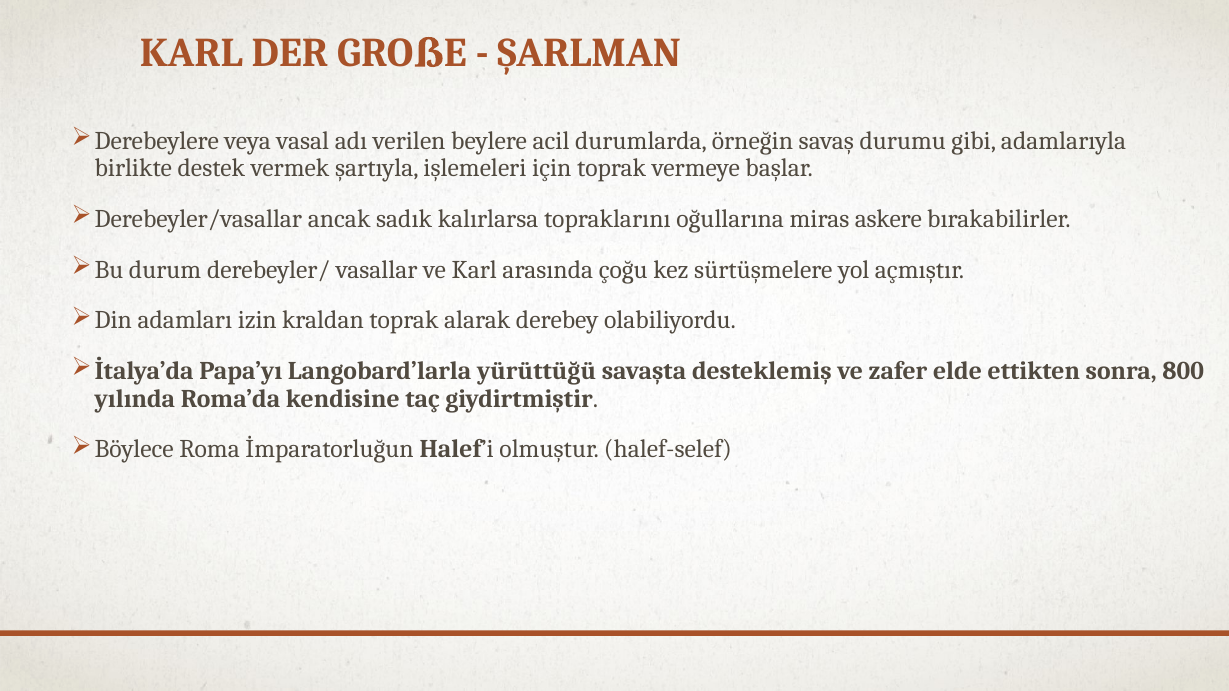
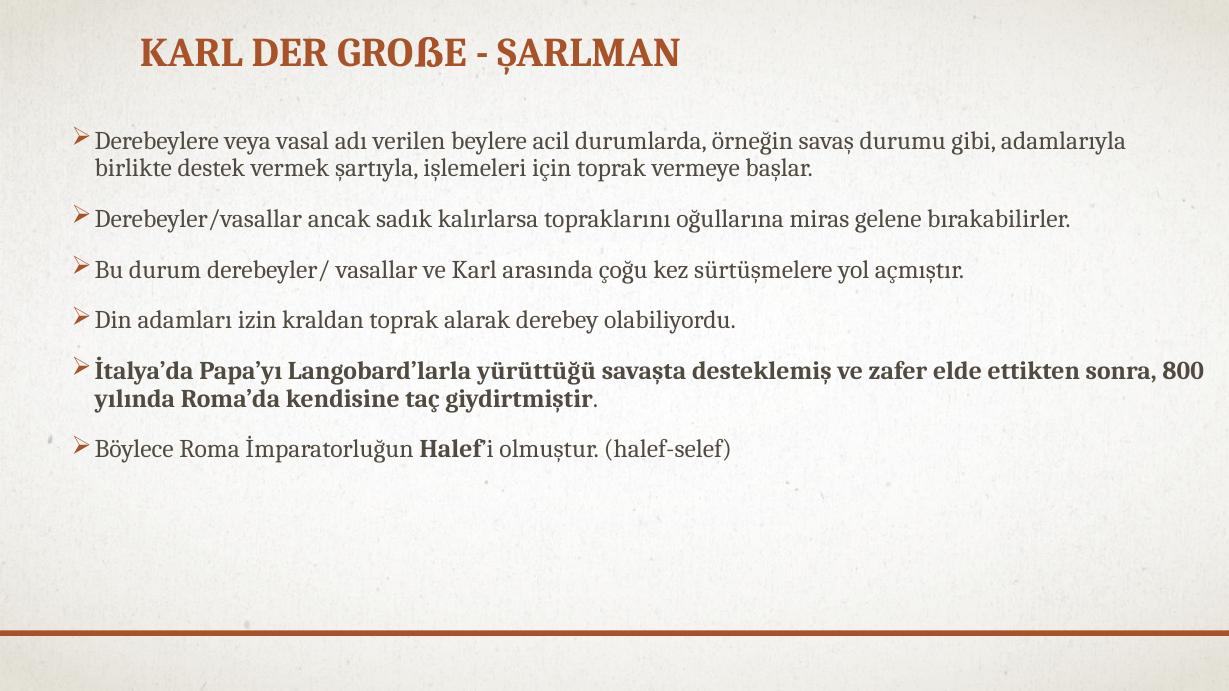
askere: askere -> gelene
